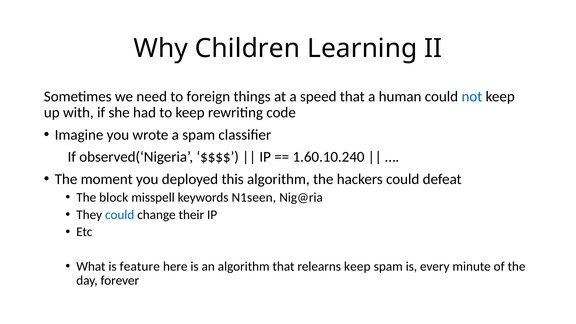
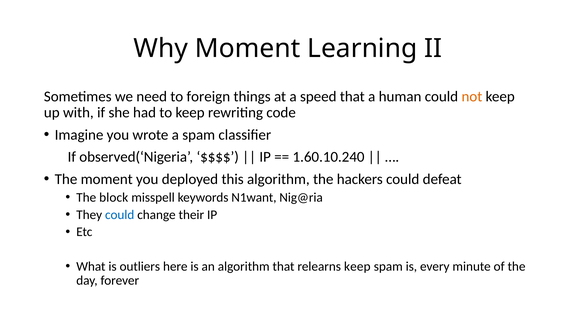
Why Children: Children -> Moment
not colour: blue -> orange
N1seen: N1seen -> N1want
feature: feature -> outliers
